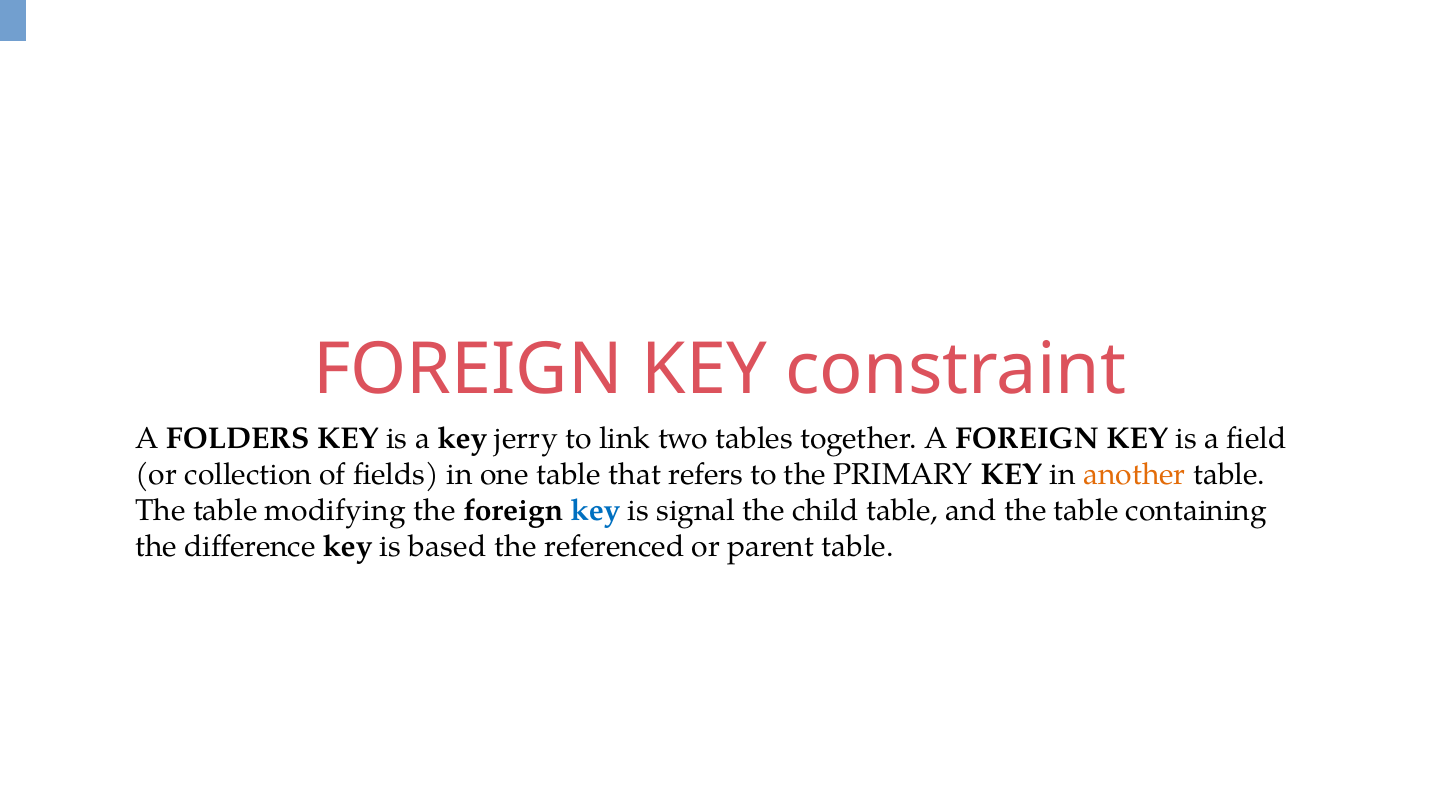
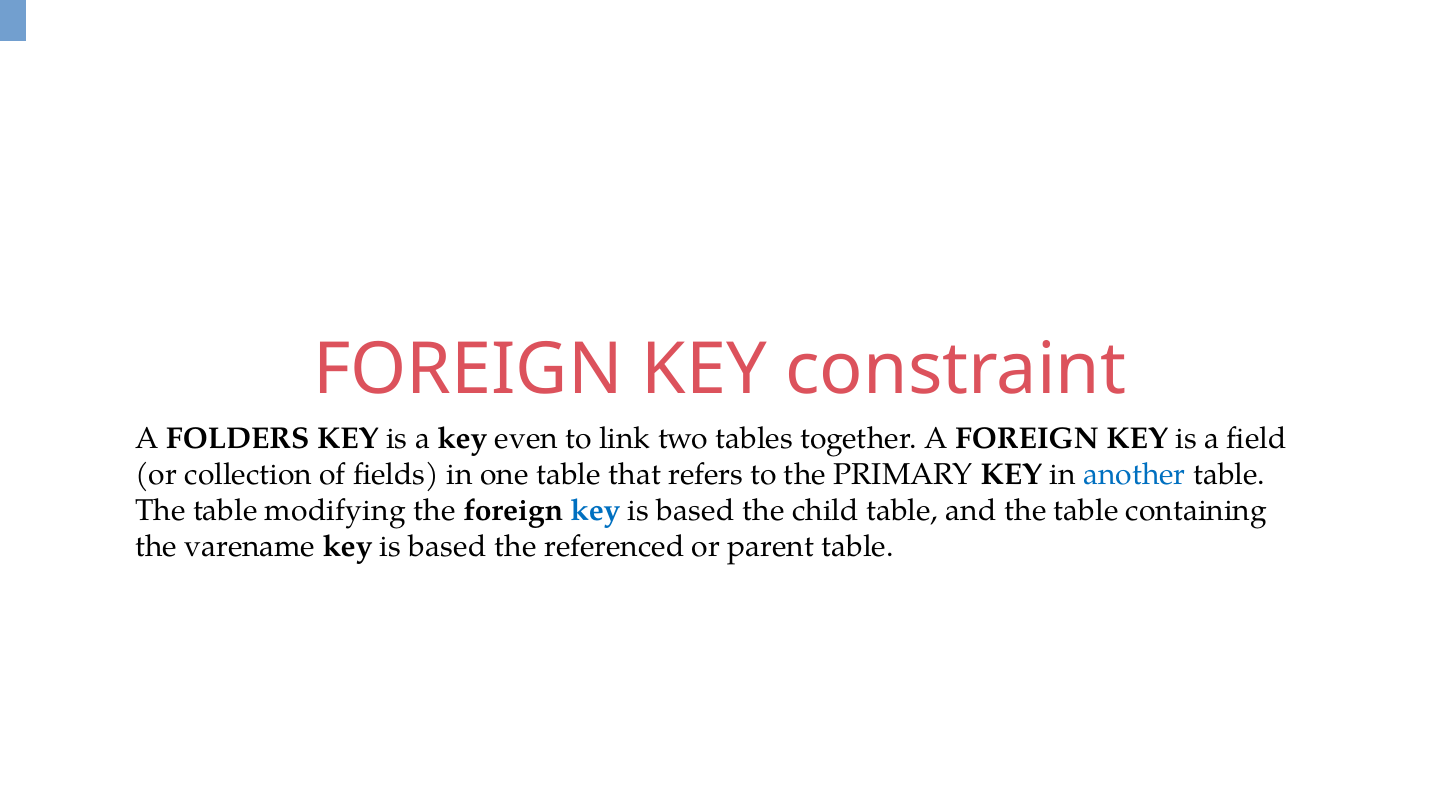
jerry: jerry -> even
another colour: orange -> blue
signal at (696, 510): signal -> based
difference: difference -> varename
